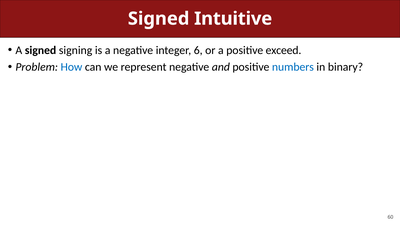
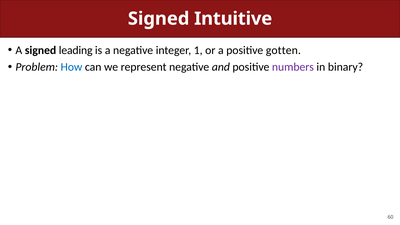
signing: signing -> leading
6: 6 -> 1
exceed: exceed -> gotten
numbers colour: blue -> purple
